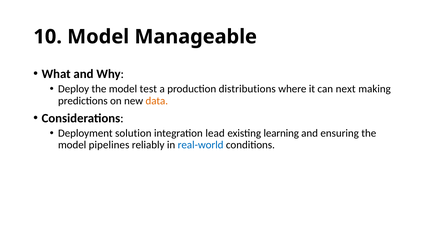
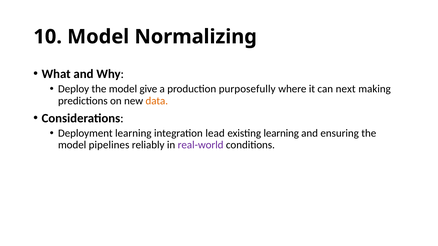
Manageable: Manageable -> Normalizing
test: test -> give
distributions: distributions -> purposefully
Deployment solution: solution -> learning
real-world colour: blue -> purple
